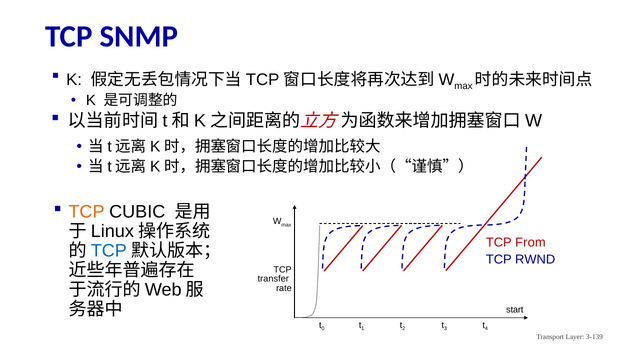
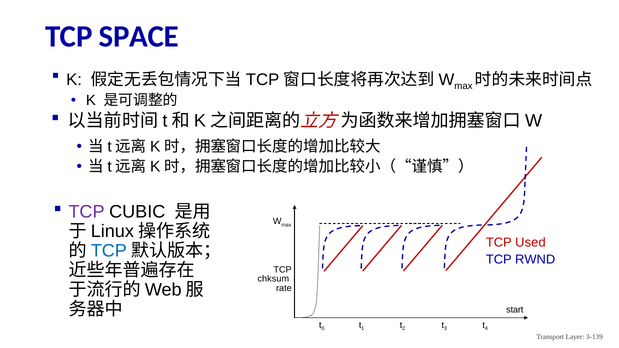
SNMP: SNMP -> SPACE
TCP at (87, 212) colour: orange -> purple
From: From -> Used
transfer: transfer -> chksum
